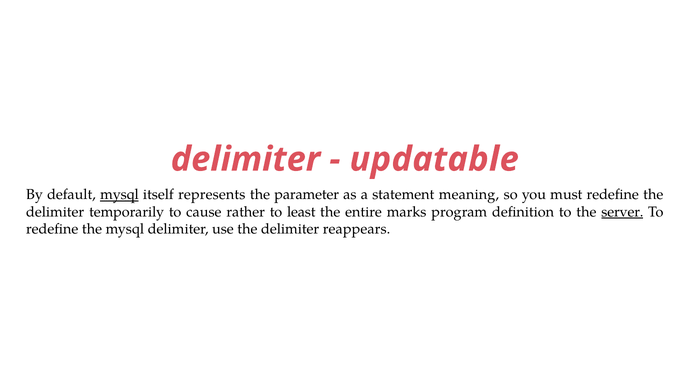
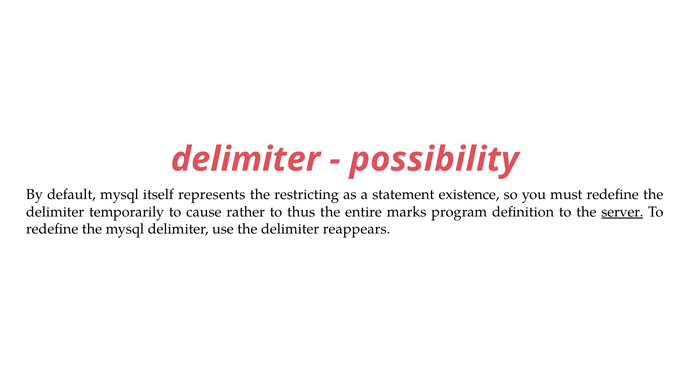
updatable: updatable -> possibility
mysql at (119, 195) underline: present -> none
parameter: parameter -> restricting
meaning: meaning -> existence
least: least -> thus
